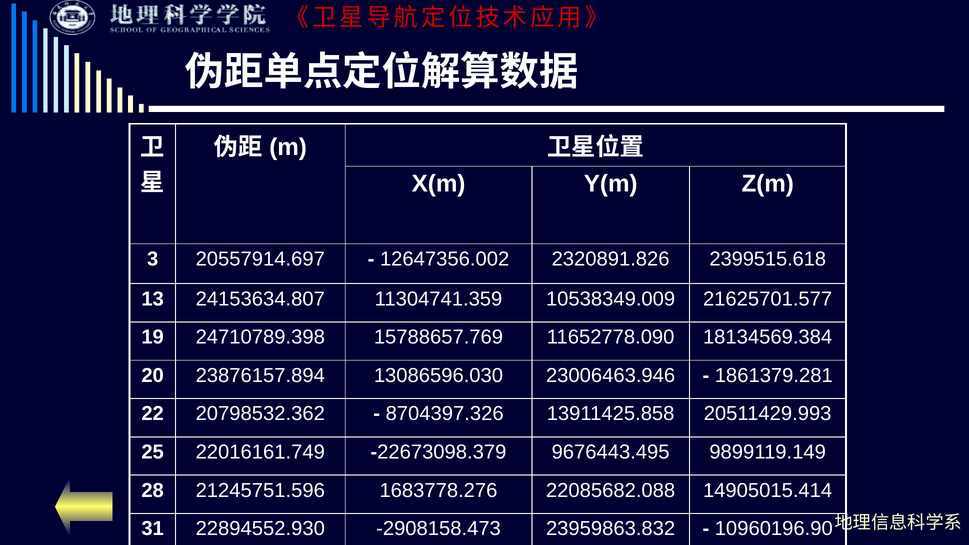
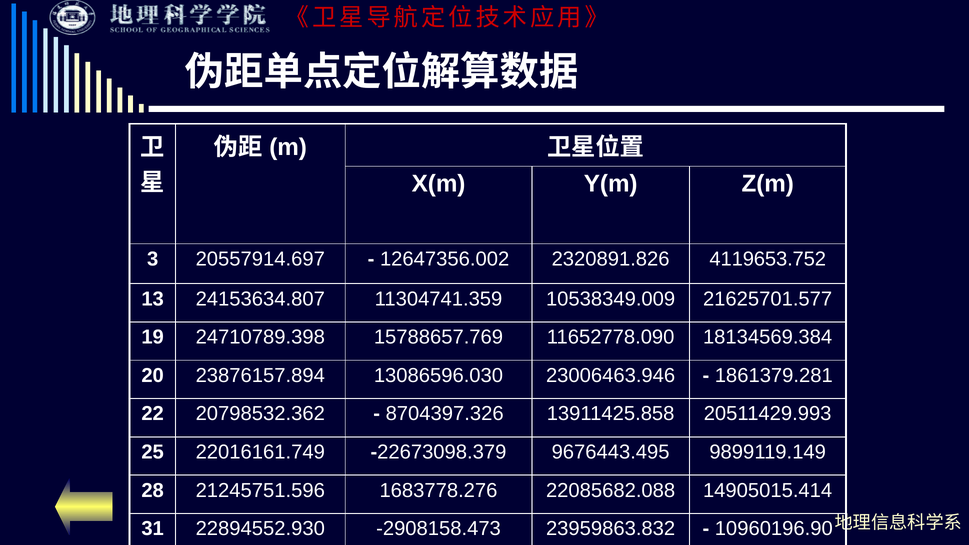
2399515.618: 2399515.618 -> 4119653.752
